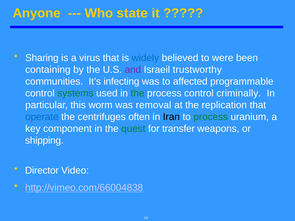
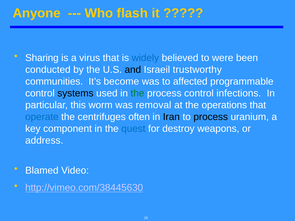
state: state -> flash
containing: containing -> conducted
and colour: purple -> black
infecting: infecting -> become
systems colour: green -> black
criminally: criminally -> infections
replication: replication -> operations
process at (211, 117) colour: green -> black
quest colour: green -> blue
transfer: transfer -> destroy
shipping: shipping -> address
Director: Director -> Blamed
http://vimeo.com/66004838: http://vimeo.com/66004838 -> http://vimeo.com/38445630
